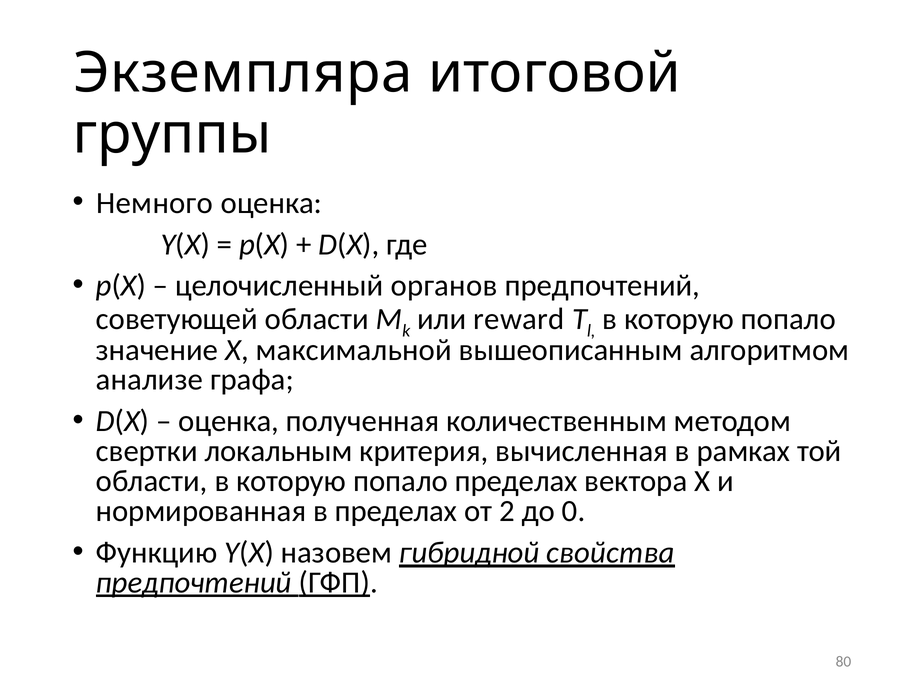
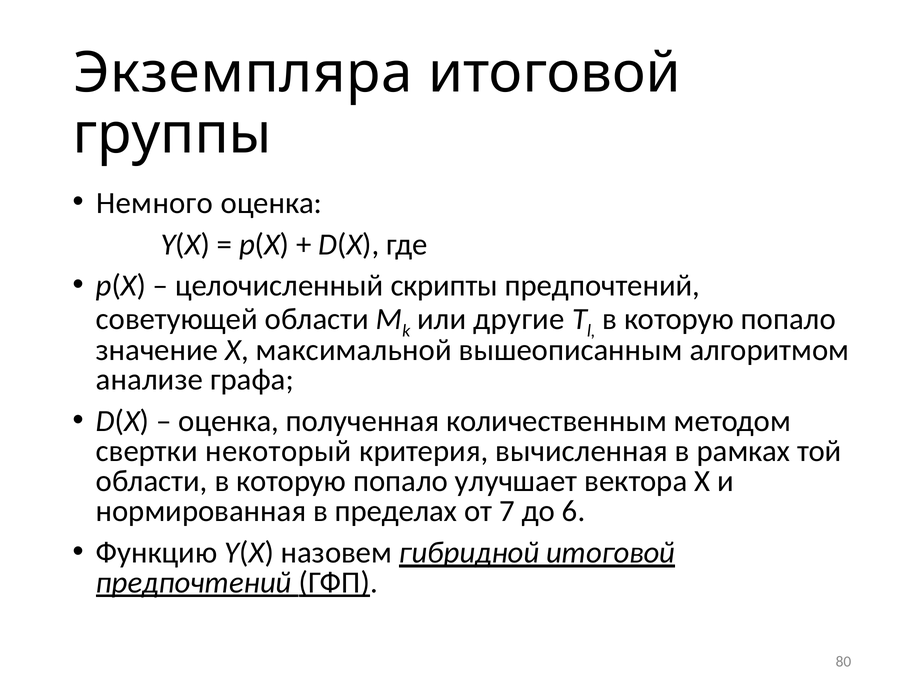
органов: органов -> скрипты
reward: reward -> другие
локальным: локальным -> некоторый
попало пределах: пределах -> улучшает
2: 2 -> 7
0: 0 -> 6
гибридной свойства: свойства -> итоговой
